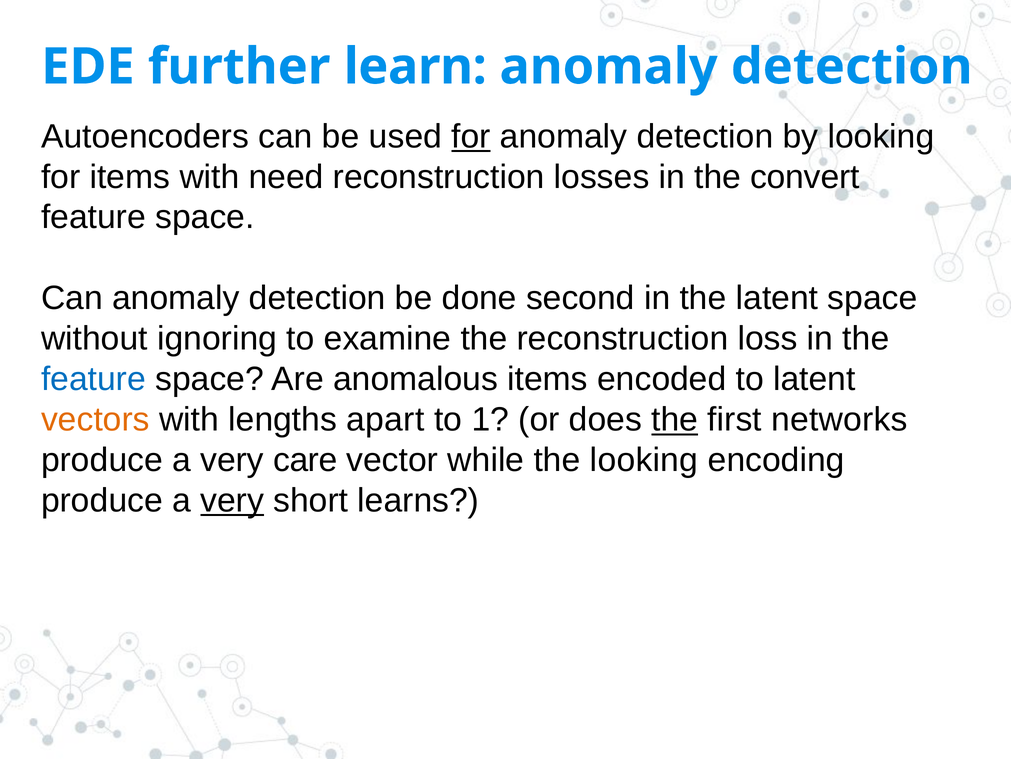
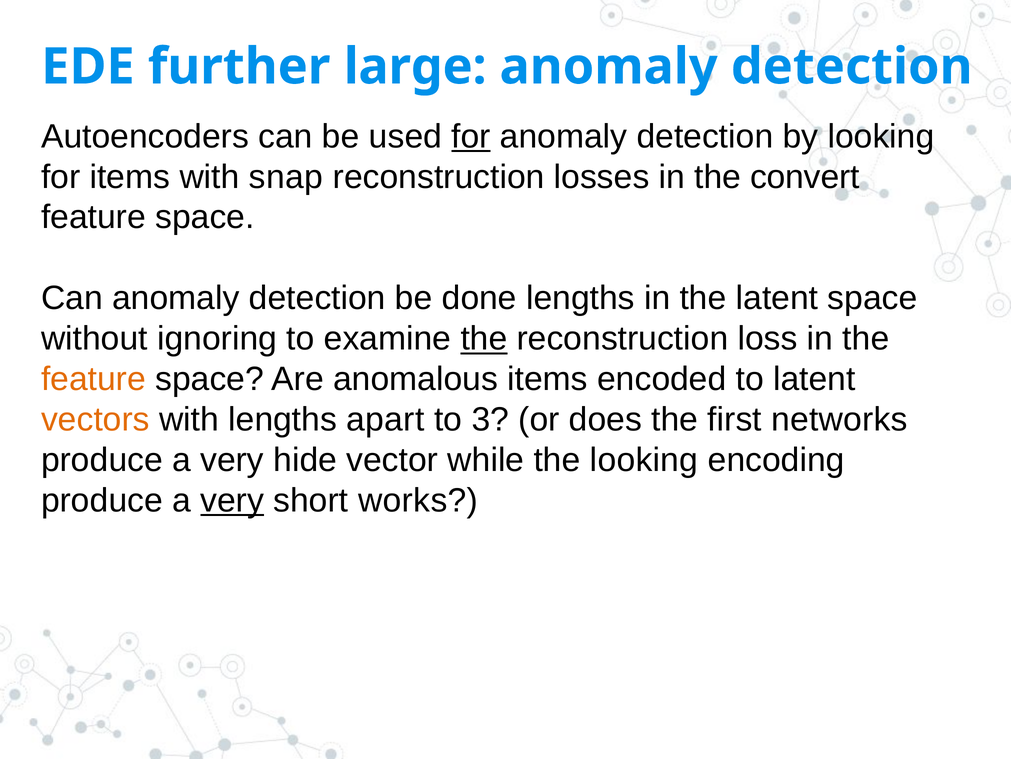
learn: learn -> large
need: need -> snap
done second: second -> lengths
the at (484, 338) underline: none -> present
feature at (94, 379) colour: blue -> orange
1: 1 -> 3
the at (675, 419) underline: present -> none
care: care -> hide
learns: learns -> works
